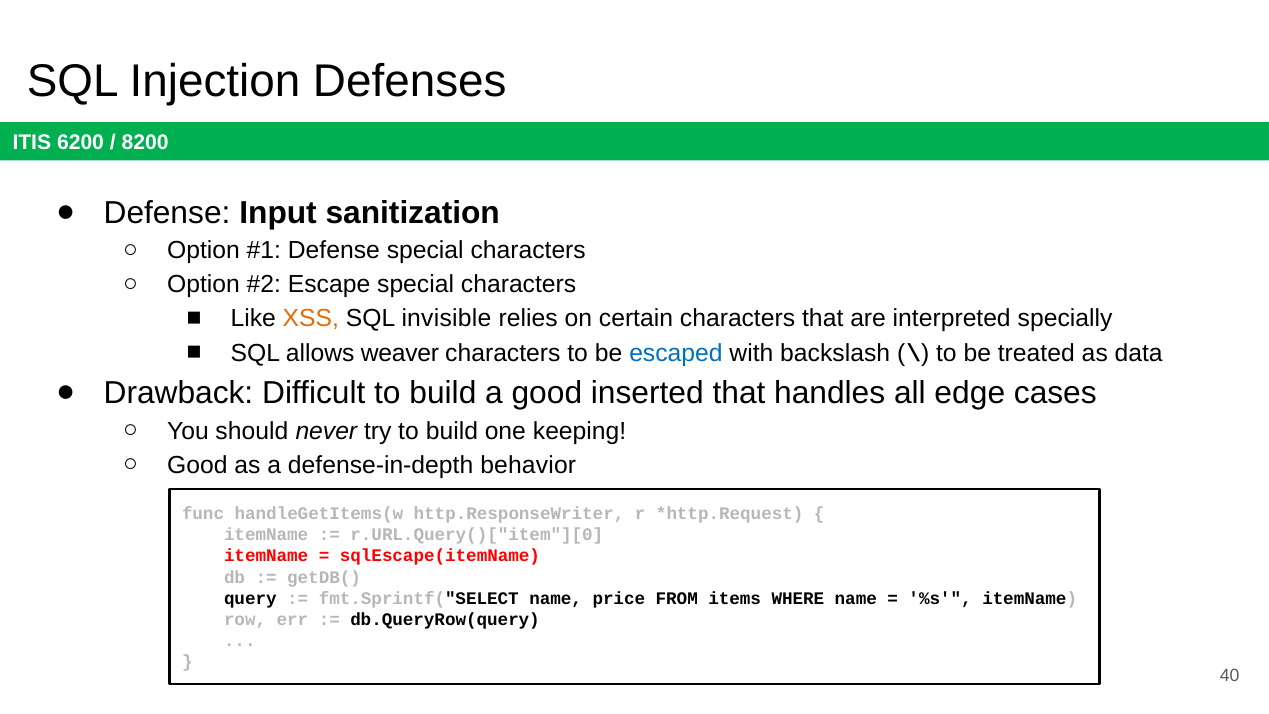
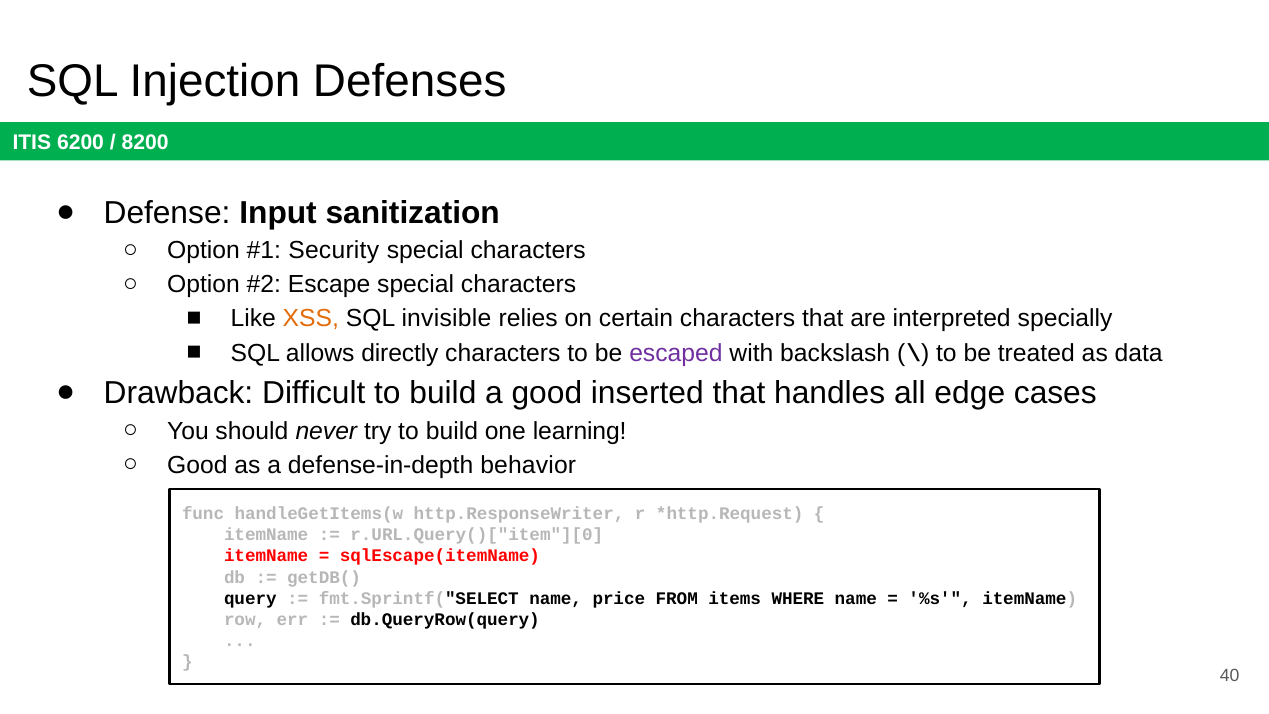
Defense at (334, 251): Defense -> Security
weaver: weaver -> directly
escaped colour: blue -> purple
keeping: keeping -> learning
